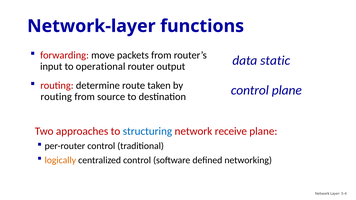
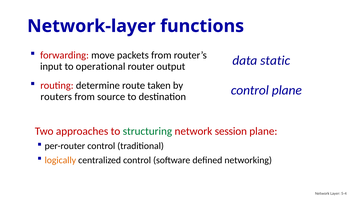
routing at (56, 97): routing -> routers
structuring colour: blue -> green
receive: receive -> session
